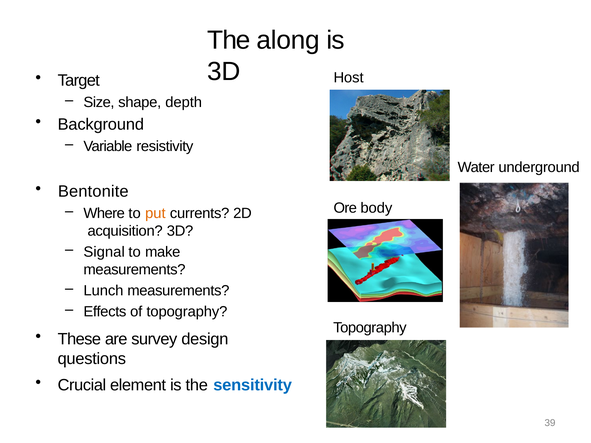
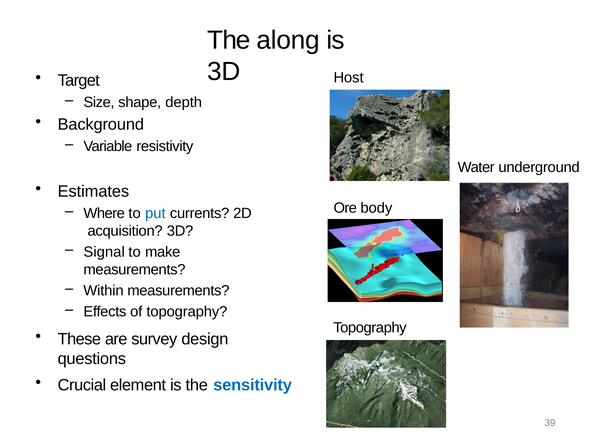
Bentonite: Bentonite -> Estimates
put colour: orange -> blue
Lunch: Lunch -> Within
